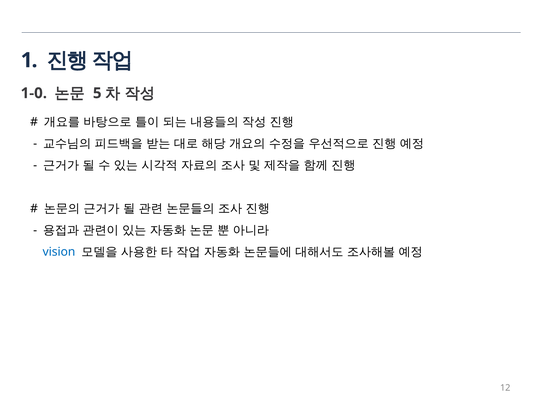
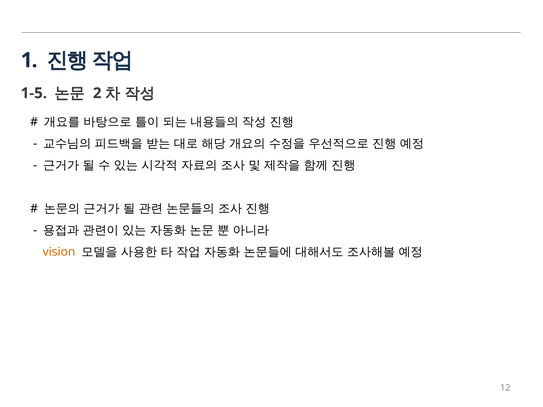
1-0: 1-0 -> 1-5
5: 5 -> 2
vision colour: blue -> orange
